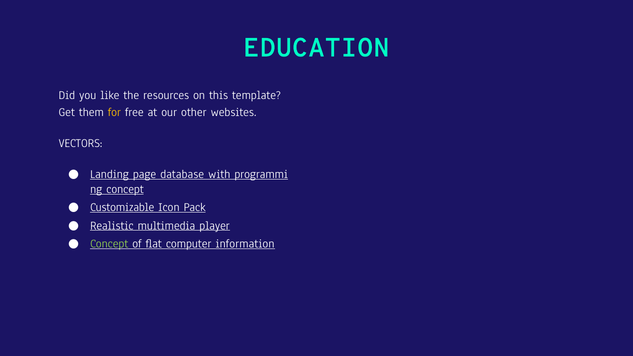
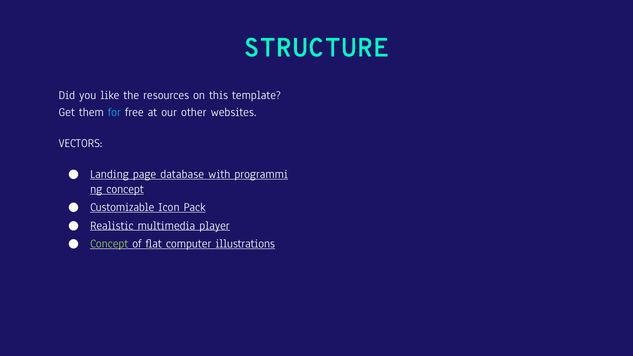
EDUCATION: EDUCATION -> STRUCTURE
for colour: yellow -> light blue
information: information -> illustrations
